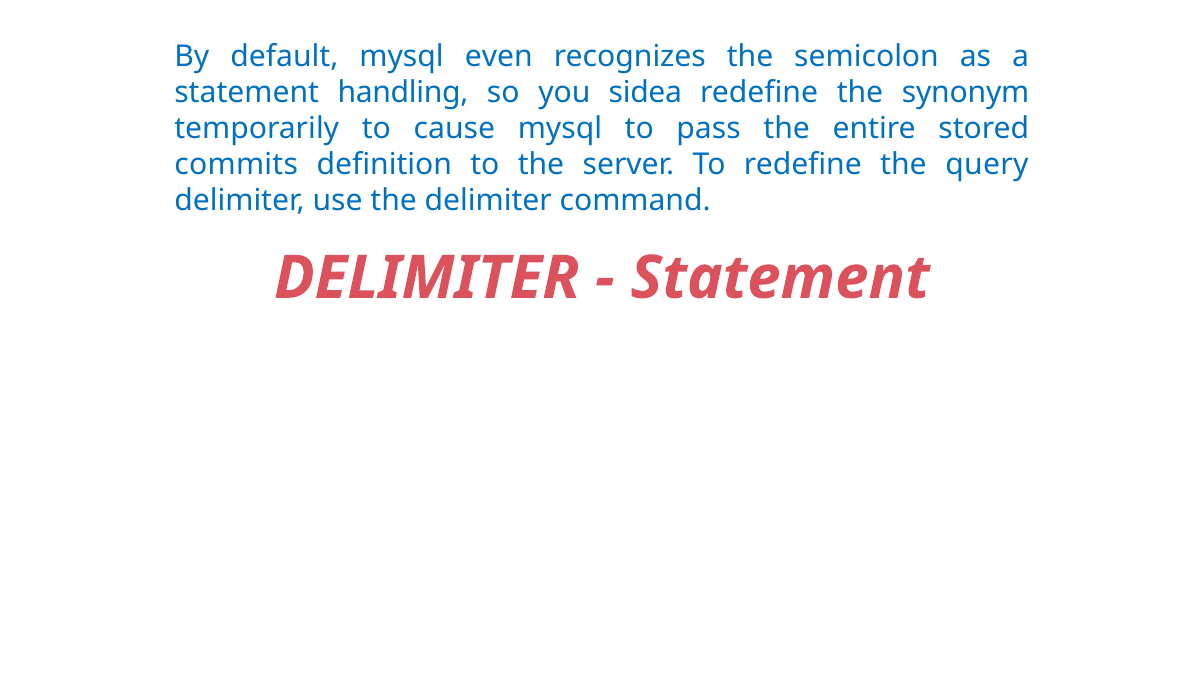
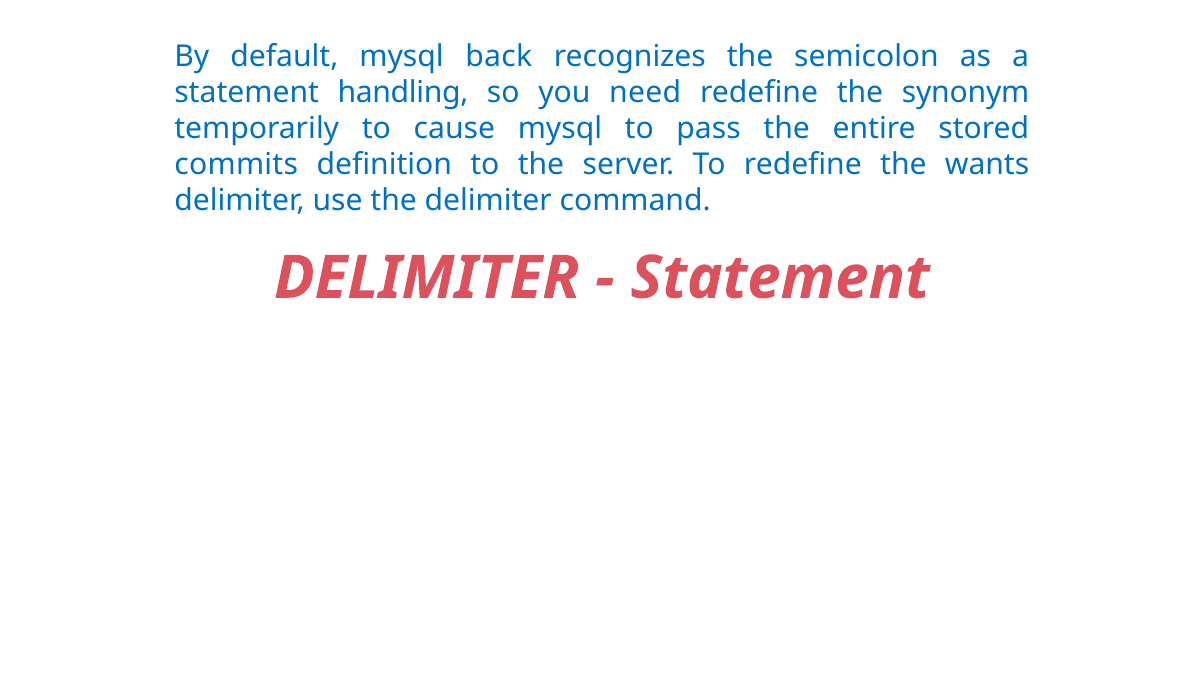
even: even -> back
sidea: sidea -> need
query: query -> wants
